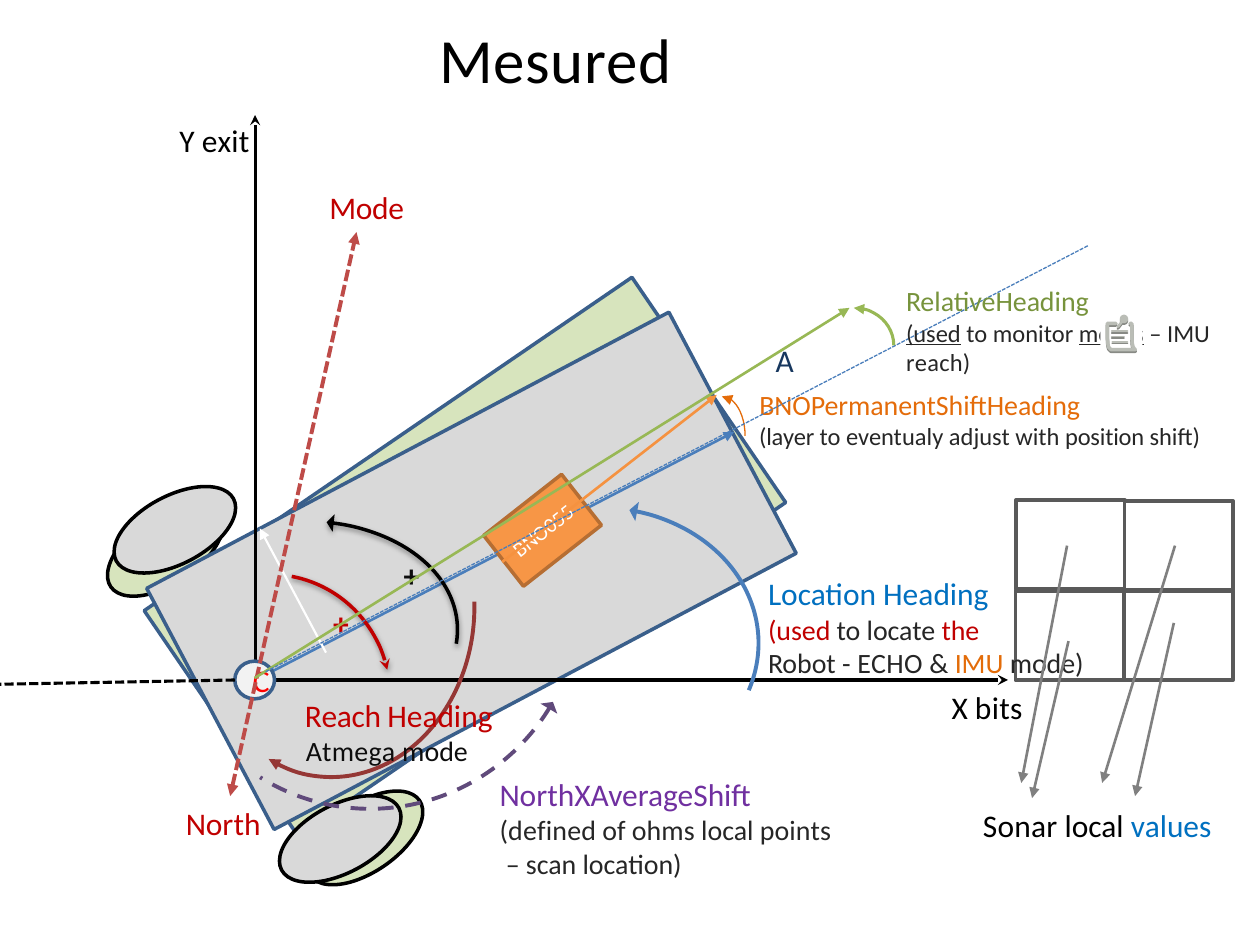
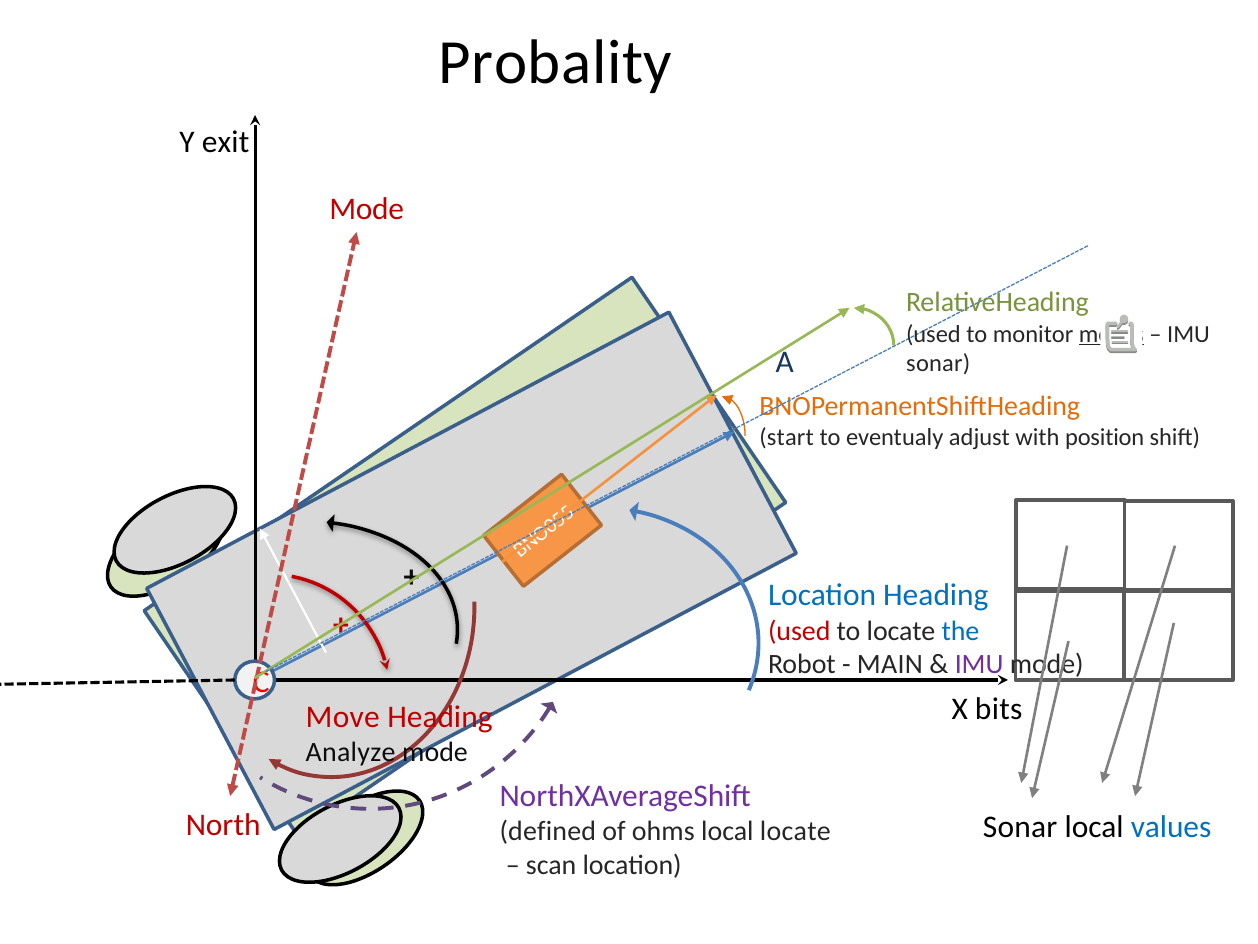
Mesured: Mesured -> Probality
used at (933, 334) underline: present -> none
reach at (938, 363): reach -> sonar
layer: layer -> start
the colour: red -> blue
ECHO: ECHO -> MAIN
IMU at (979, 664) colour: orange -> purple
Reach at (343, 716): Reach -> Move
Atmega: Atmega -> Analyze
local points: points -> locate
